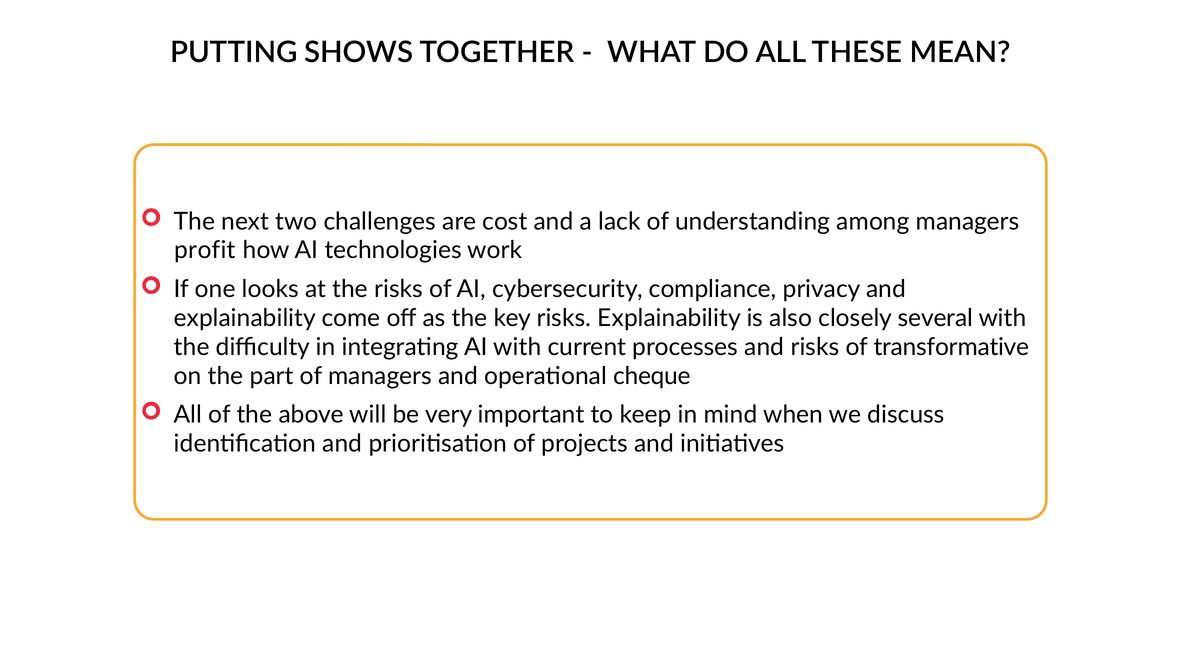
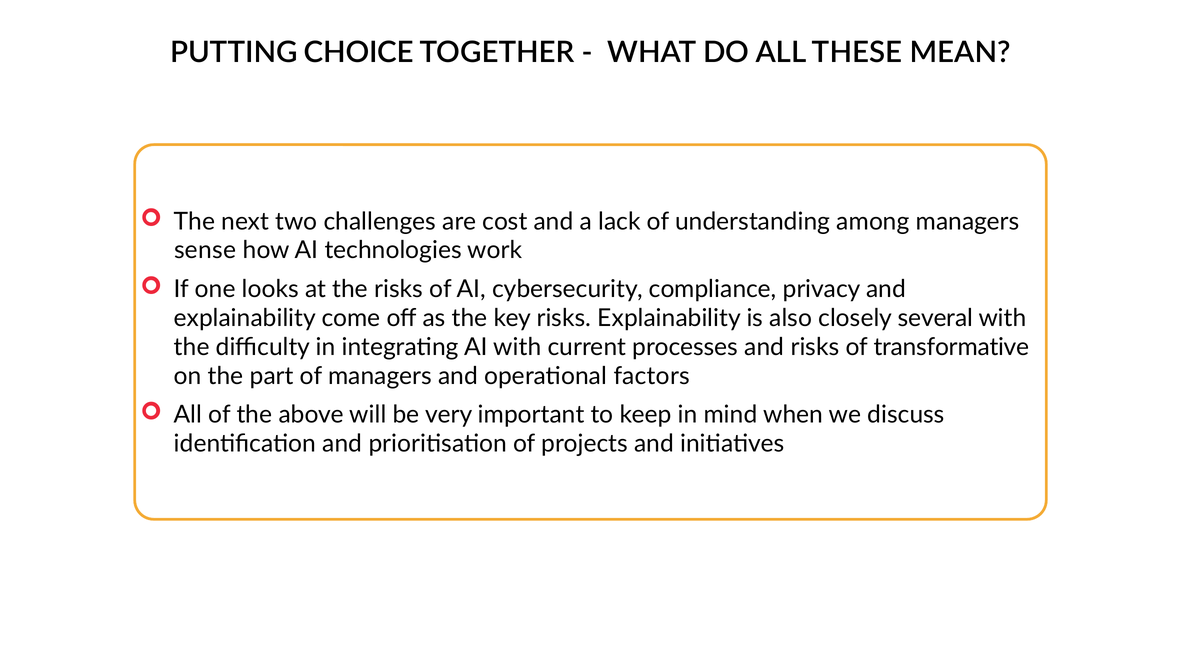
SHOWS: SHOWS -> CHOICE
profit: profit -> sense
cheque: cheque -> factors
